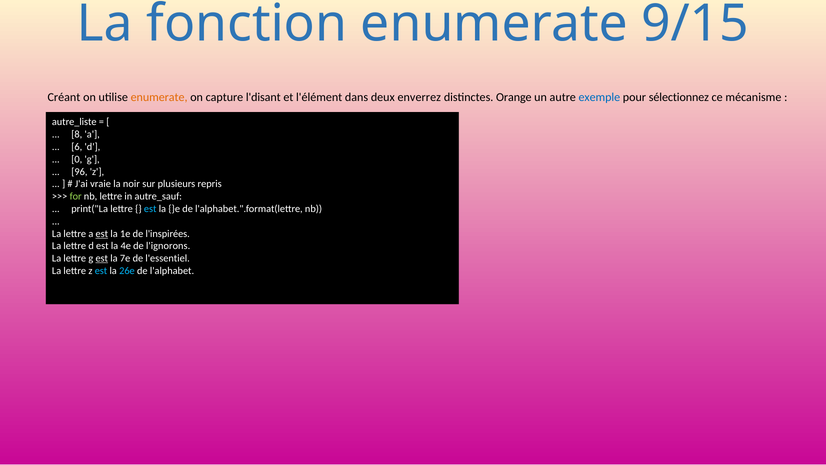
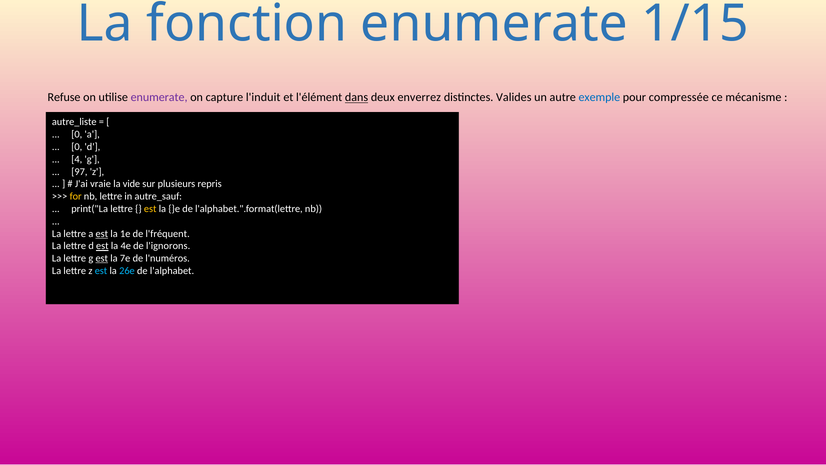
9/15: 9/15 -> 1/15
Créant: Créant -> Refuse
enumerate at (159, 97) colour: orange -> purple
l'disant: l'disant -> l'induit
dans underline: none -> present
Orange: Orange -> Valides
sélectionnez: sélectionnez -> compressée
8 at (77, 134): 8 -> 0
6 at (77, 147): 6 -> 0
0: 0 -> 4
96: 96 -> 97
noir: noir -> vide
for colour: light green -> yellow
est at (150, 209) colour: light blue -> yellow
l'inspirées: l'inspirées -> l'fréquent
est at (102, 246) underline: none -> present
l'essentiel: l'essentiel -> l'numéros
